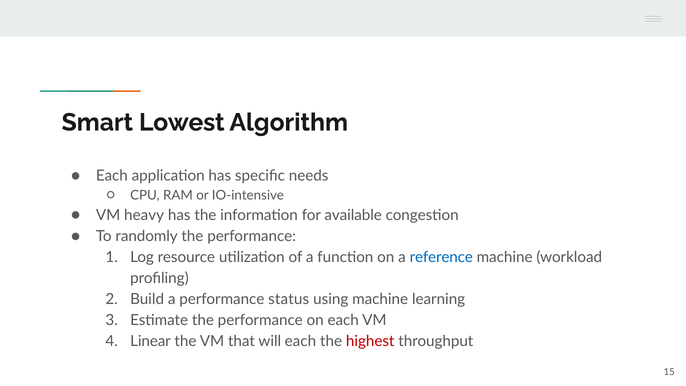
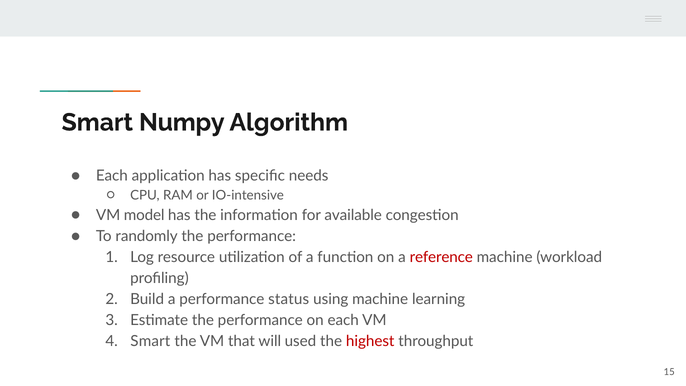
Lowest: Lowest -> Numpy
heavy: heavy -> model
reference colour: blue -> red
Linear at (150, 341): Linear -> Smart
will each: each -> used
